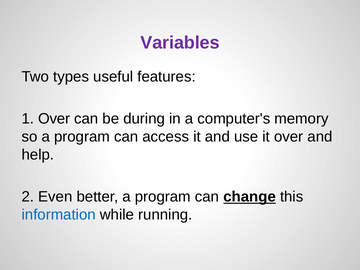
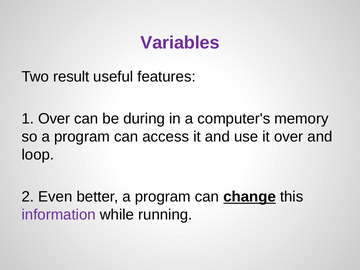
types: types -> result
help: help -> loop
information colour: blue -> purple
